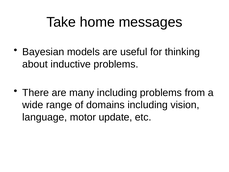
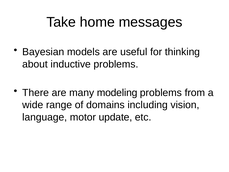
many including: including -> modeling
